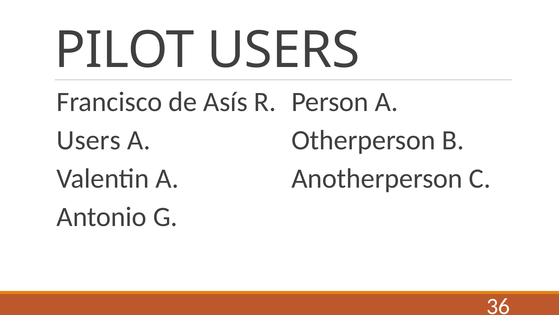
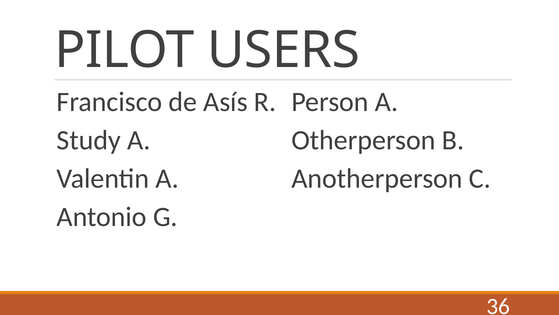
Users at (89, 140): Users -> Study
